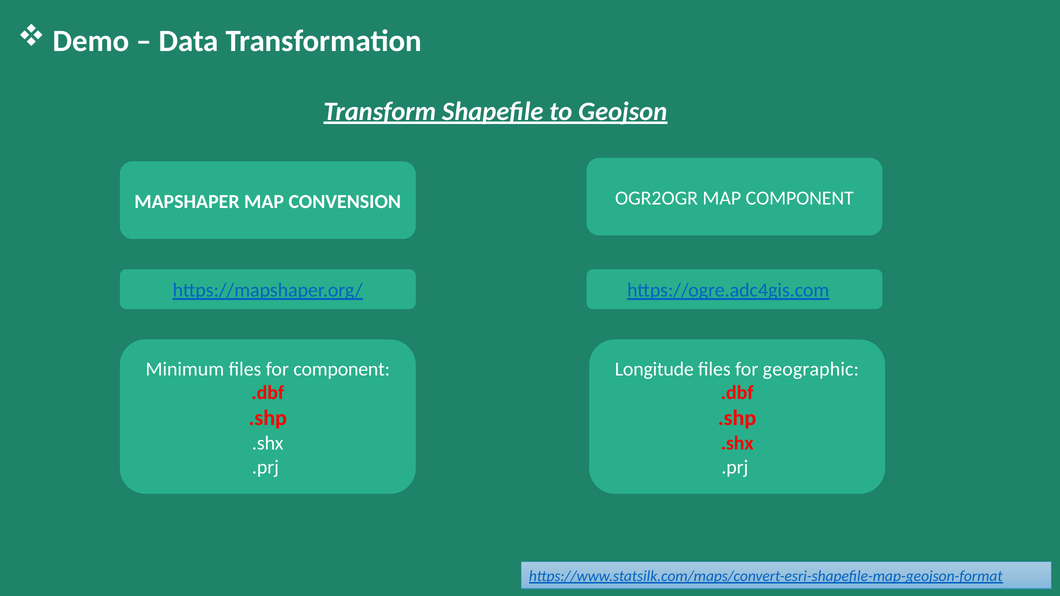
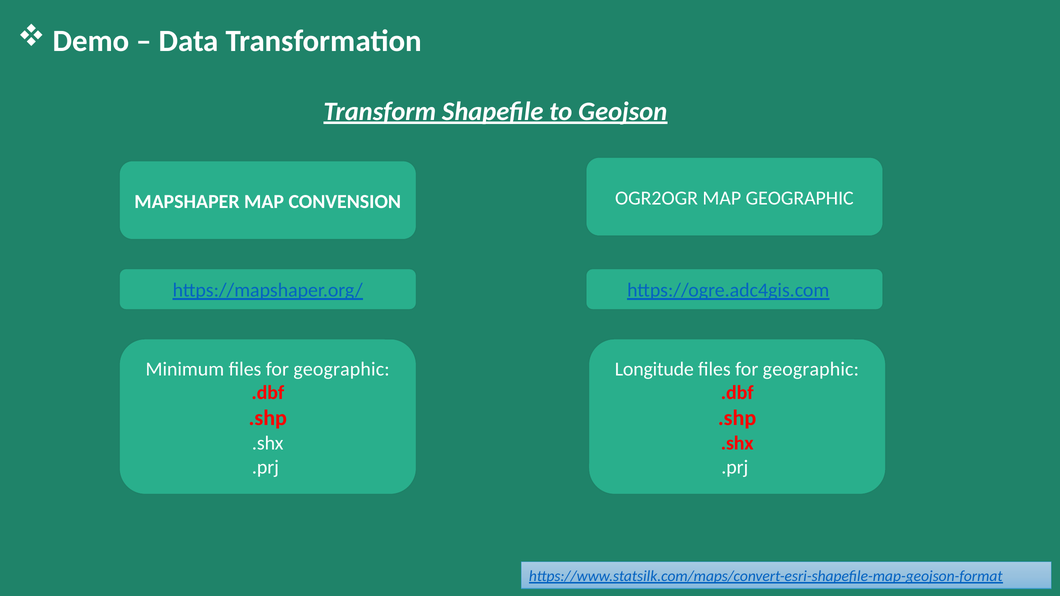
MAP COMPONENT: COMPONENT -> GEOGRAPHIC
Minimum files for component: component -> geographic
